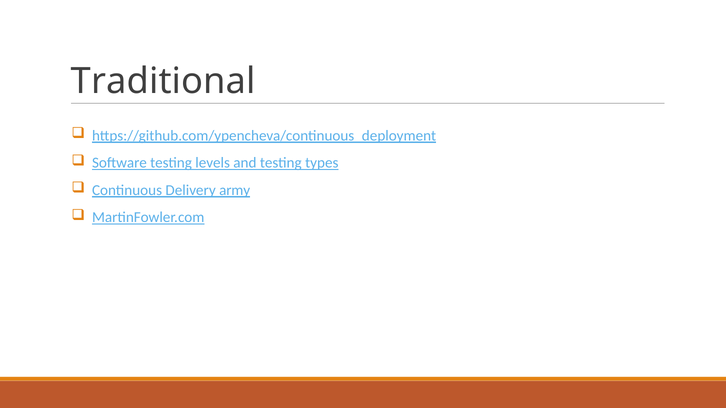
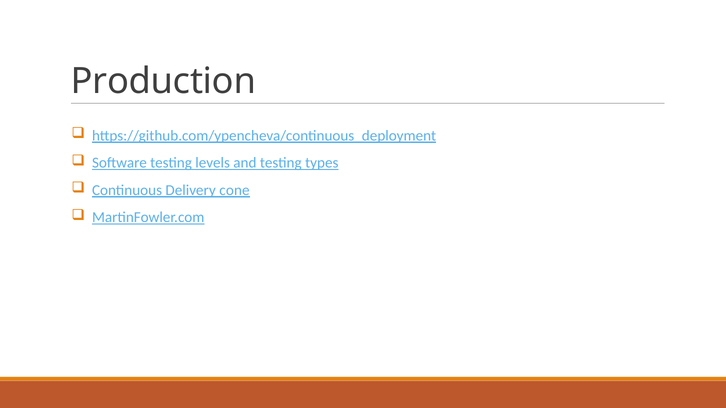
Traditional: Traditional -> Production
army: army -> cone
